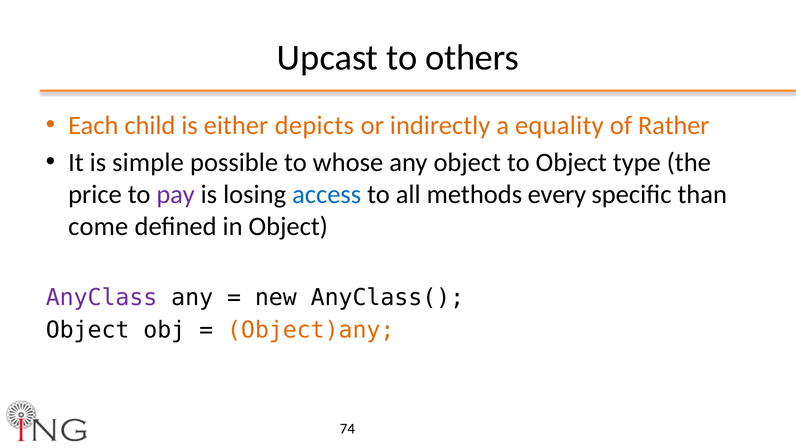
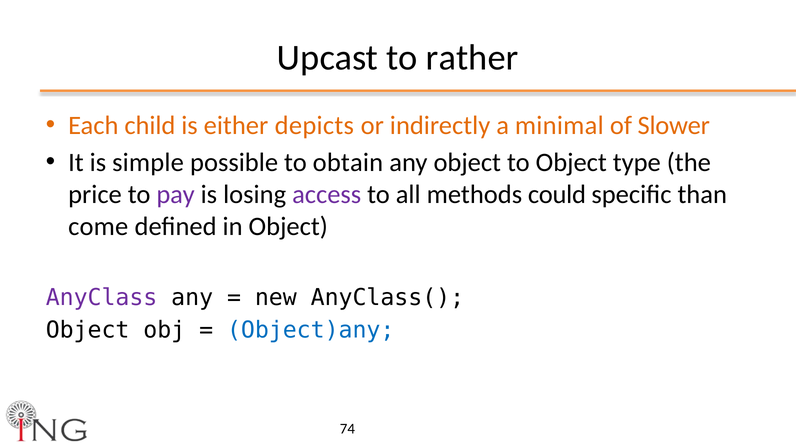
others: others -> rather
equality: equality -> minimal
Rather: Rather -> Slower
whose: whose -> obtain
access colour: blue -> purple
every: every -> could
Object)any colour: orange -> blue
